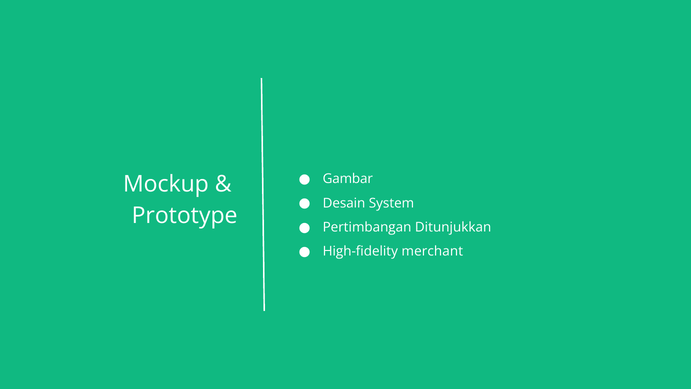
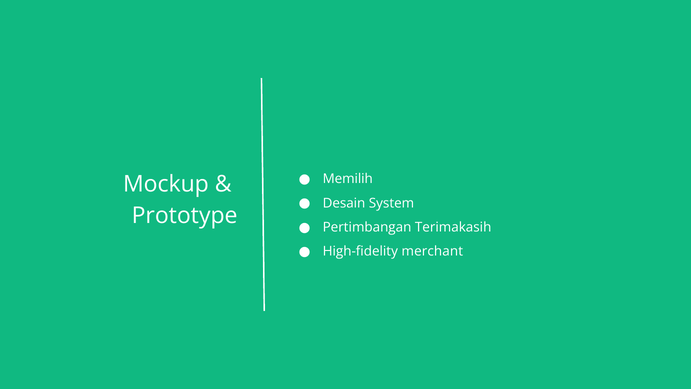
Gambar: Gambar -> Memilih
Ditunjukkan: Ditunjukkan -> Terimakasih
